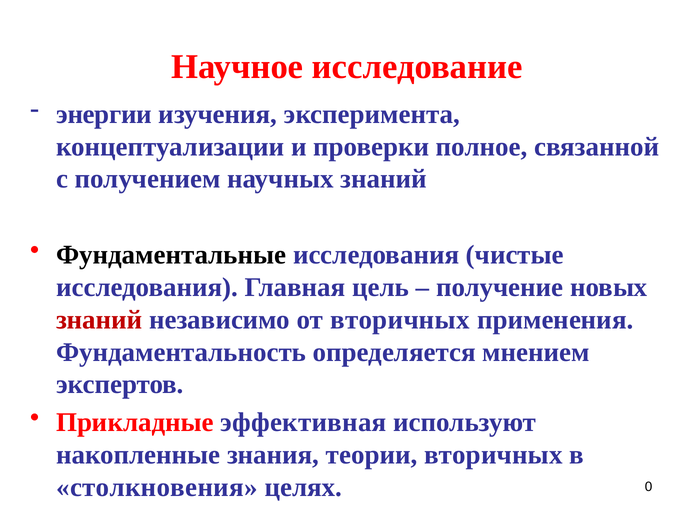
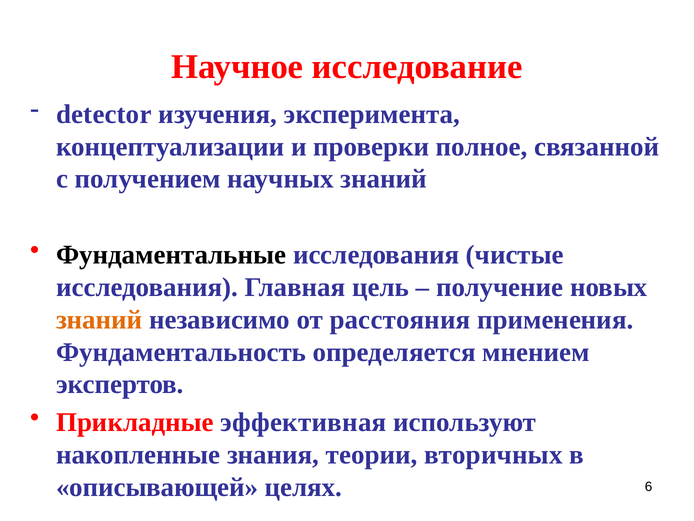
энергии: энергии -> detector
знаний at (99, 319) colour: red -> orange
от вторичных: вторичных -> расстояния
столкновения: столкновения -> описывающей
0: 0 -> 6
